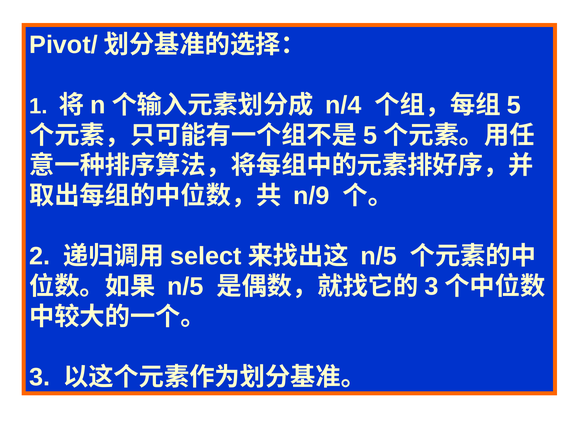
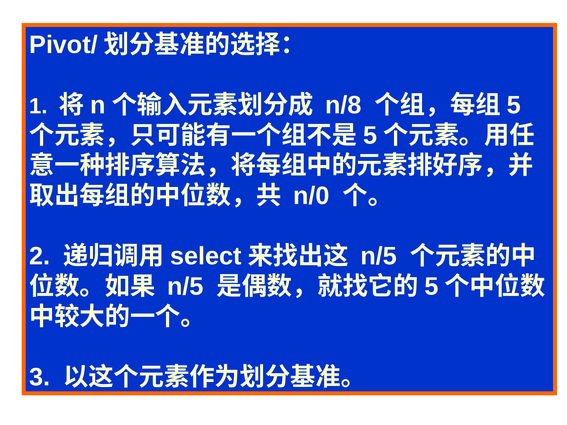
n/4: n/4 -> n/8
n/9: n/9 -> n/0
3 at (431, 287): 3 -> 5
